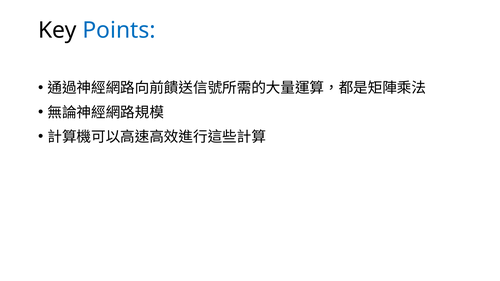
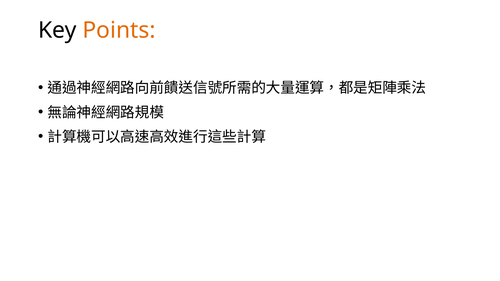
Points colour: blue -> orange
